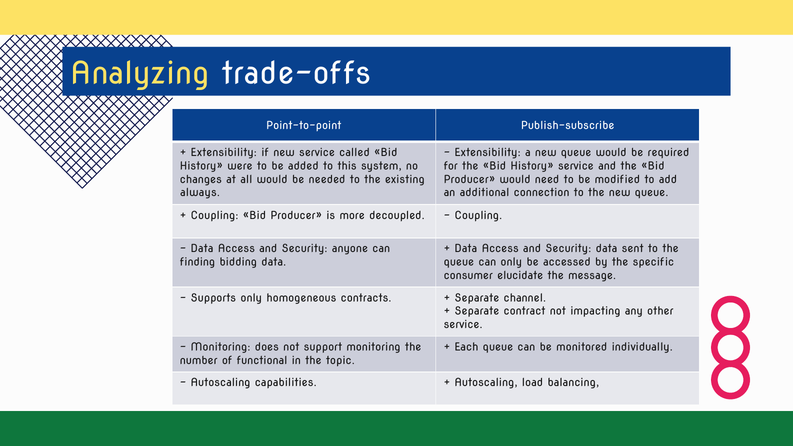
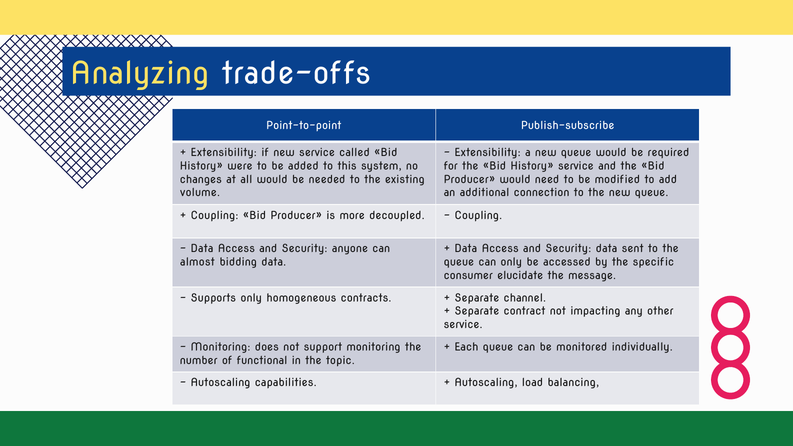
always: always -> volume
finding: finding -> almost
